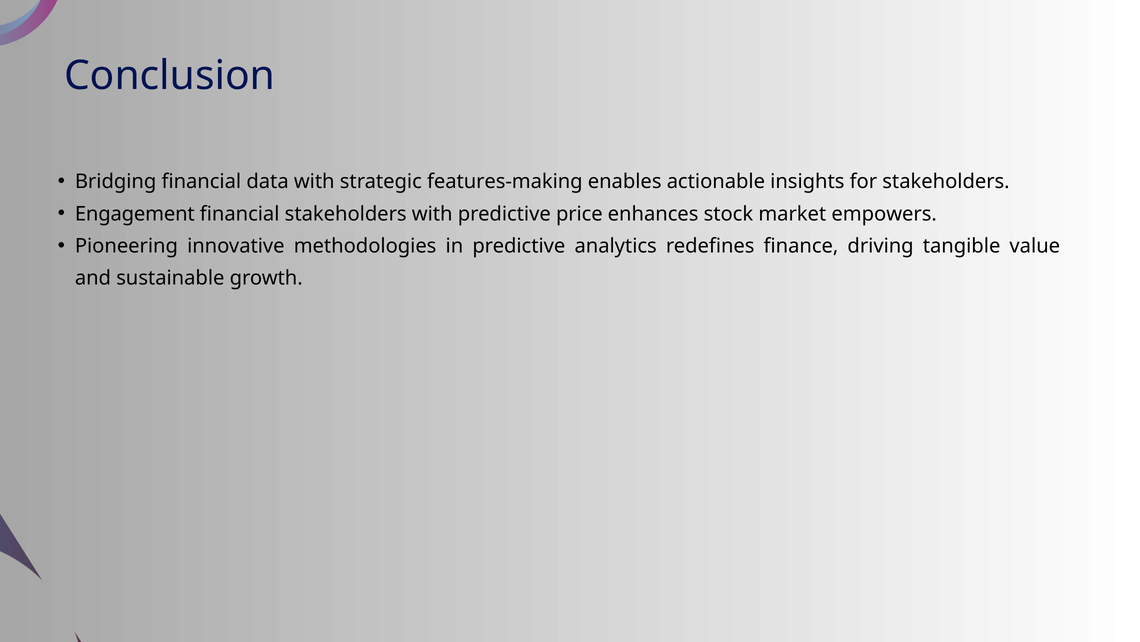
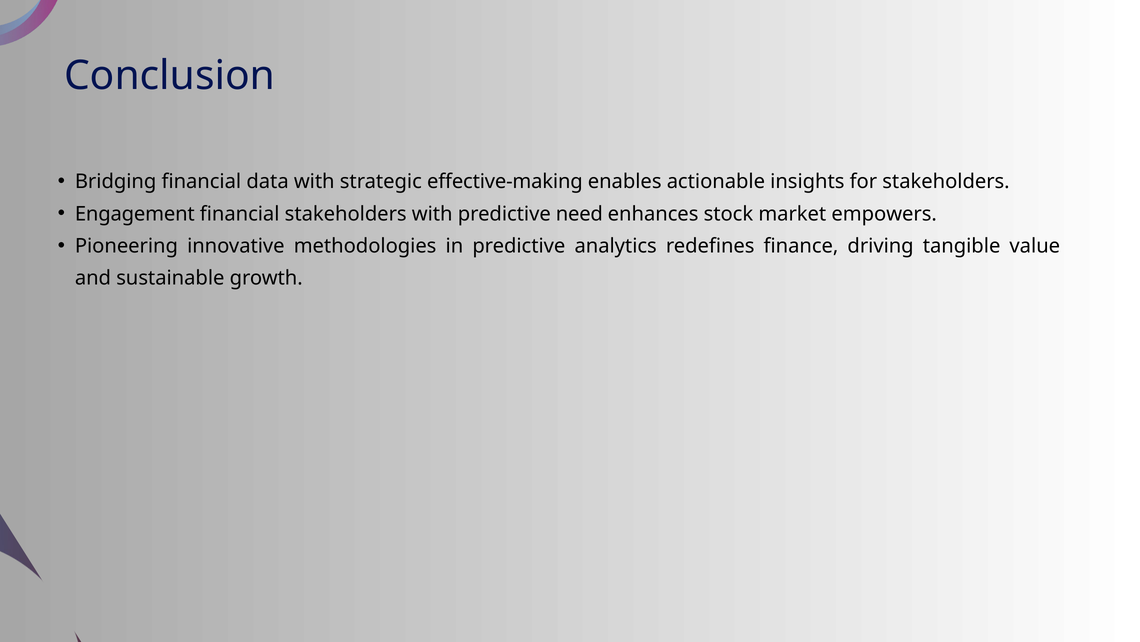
features-making: features-making -> effective-making
price: price -> need
